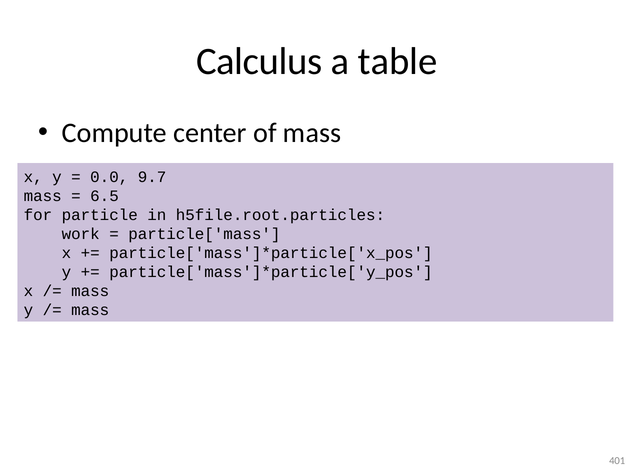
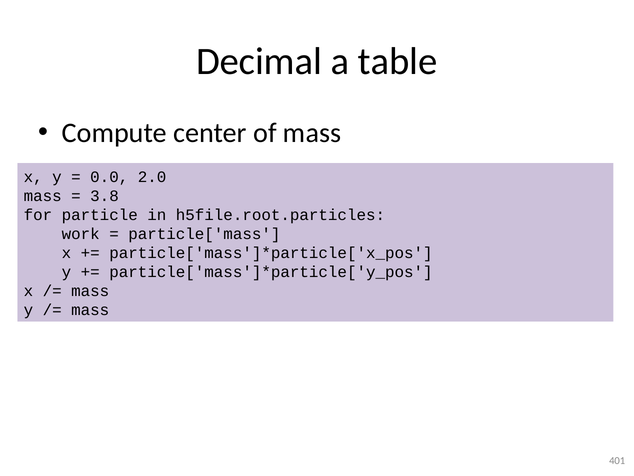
Calculus: Calculus -> Decimal
9.7: 9.7 -> 2.0
6.5: 6.5 -> 3.8
